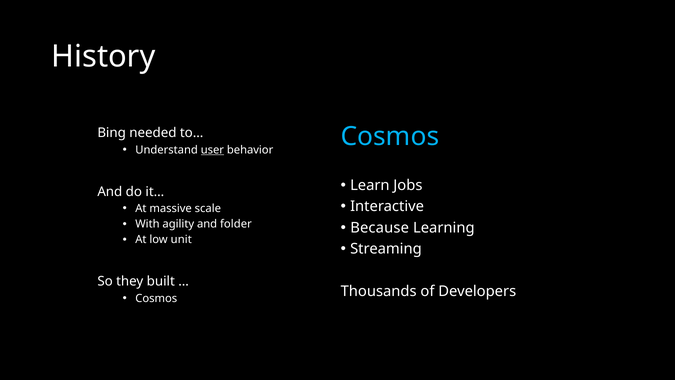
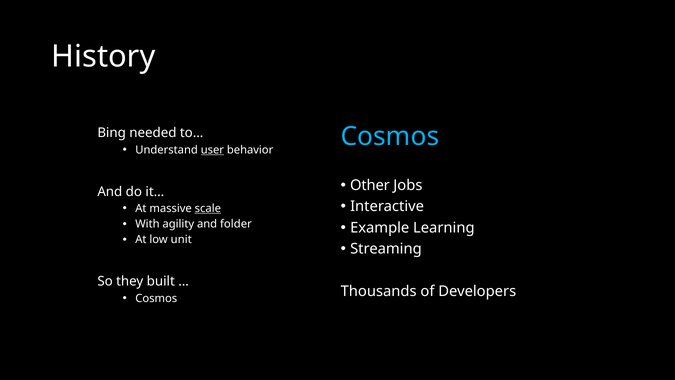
Learn: Learn -> Other
scale underline: none -> present
Because: Because -> Example
